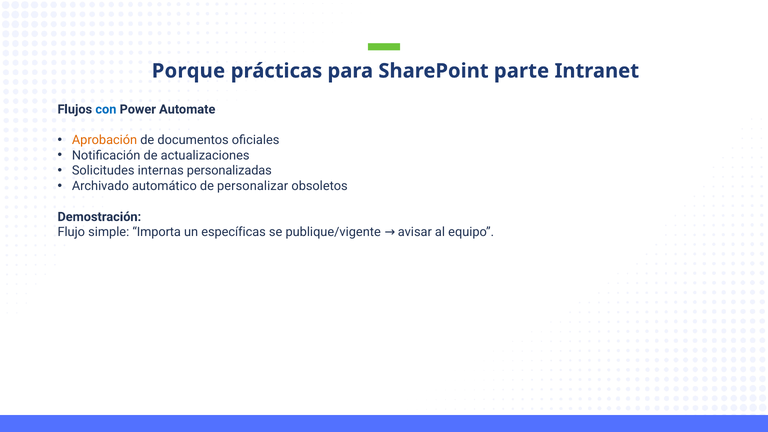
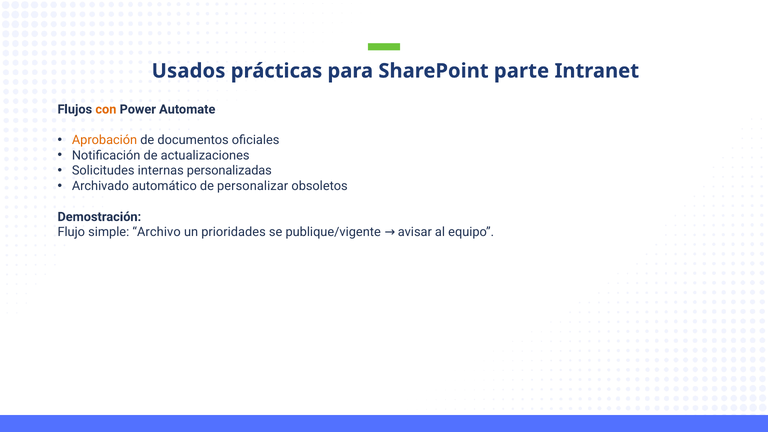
Porque: Porque -> Usados
con colour: blue -> orange
Importa: Importa -> Archivo
específicas: específicas -> prioridades
